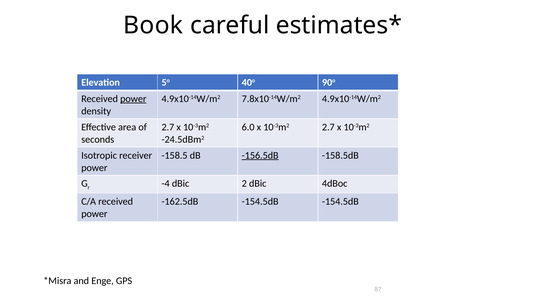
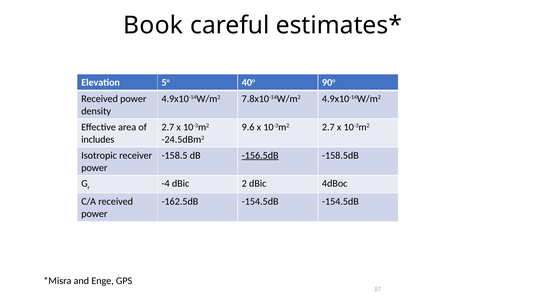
power at (133, 99) underline: present -> none
6.0: 6.0 -> 9.6
seconds: seconds -> includes
